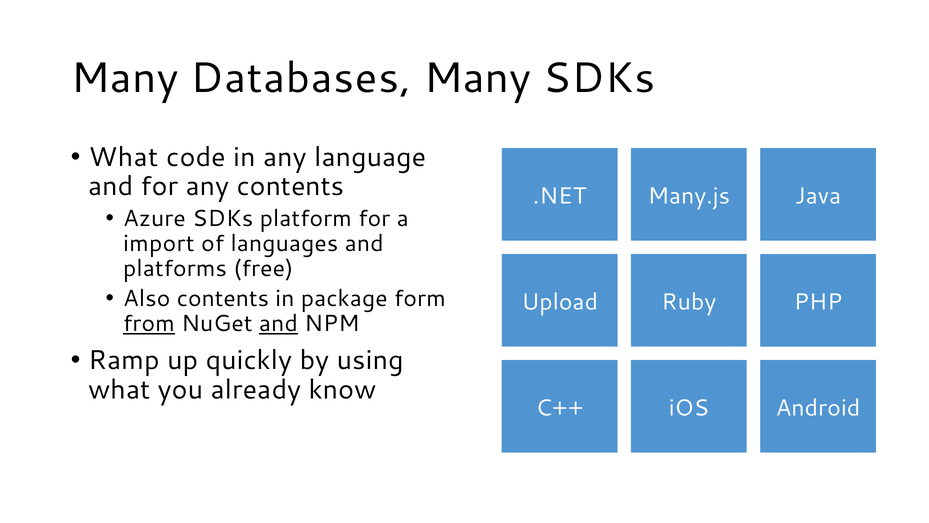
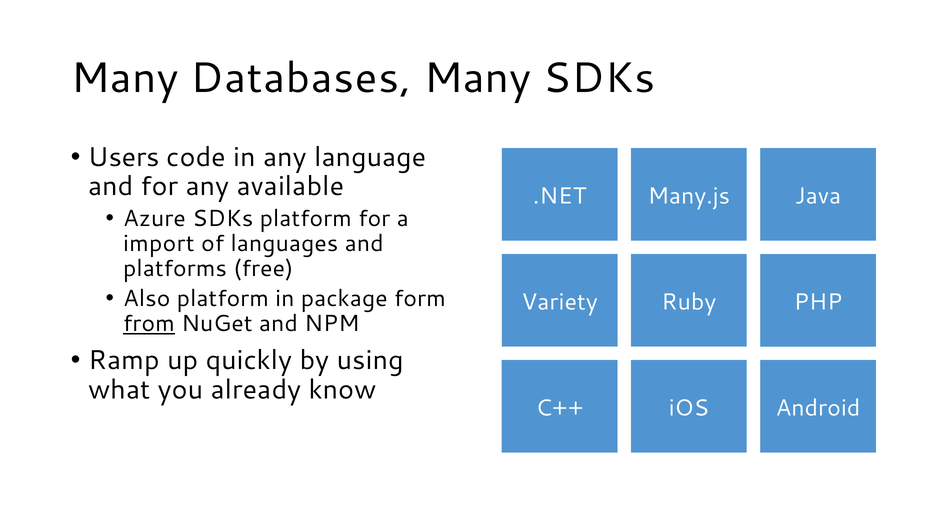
What at (124, 157): What -> Users
any contents: contents -> available
Also contents: contents -> platform
Upload: Upload -> Variety
and at (278, 323) underline: present -> none
